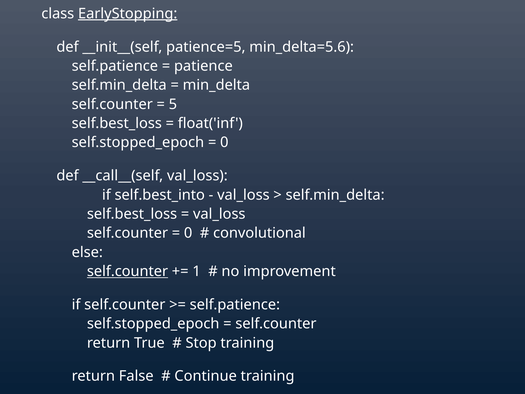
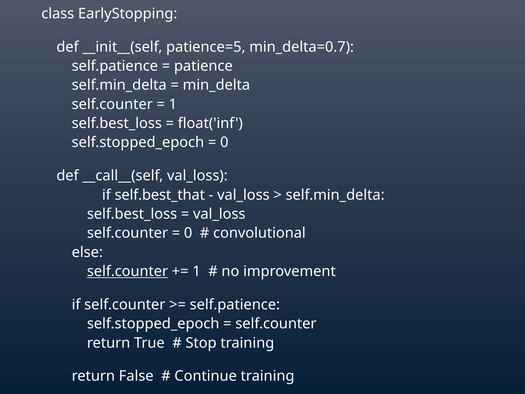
EarlyStopping underline: present -> none
min_delta=5.6: min_delta=5.6 -> min_delta=0.7
5 at (173, 104): 5 -> 1
self.best_into: self.best_into -> self.best_that
